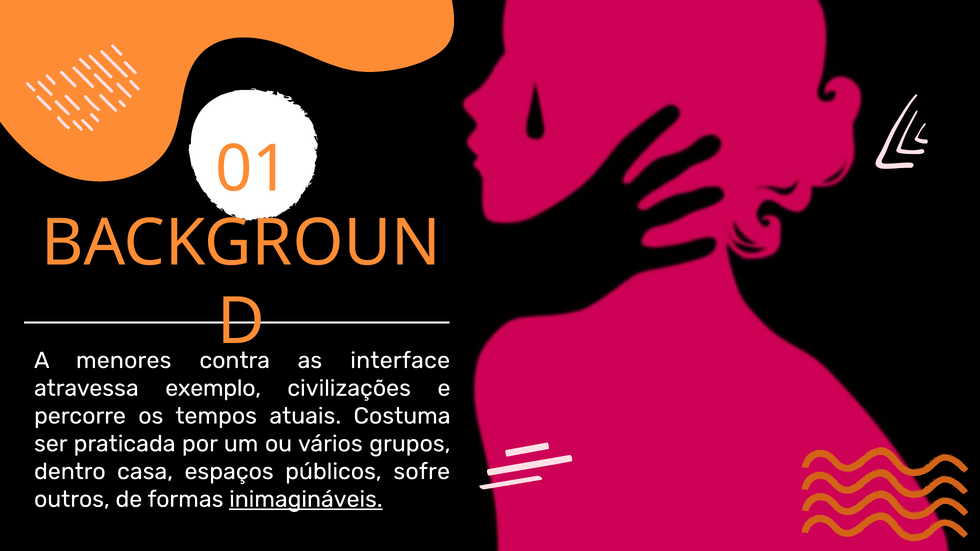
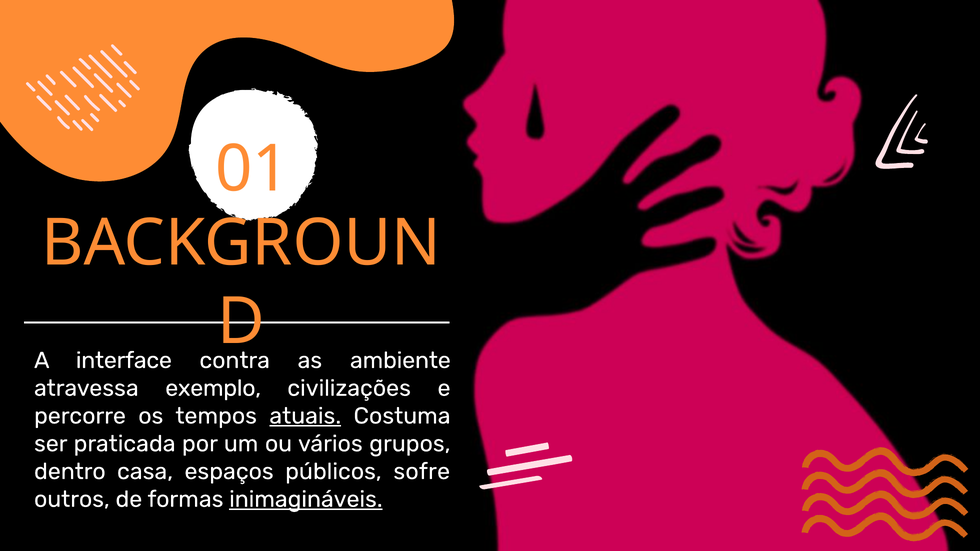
menores: menores -> interface
interface: interface -> ambiente
atuais underline: none -> present
